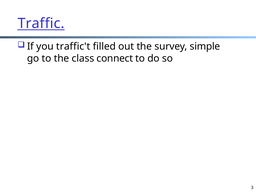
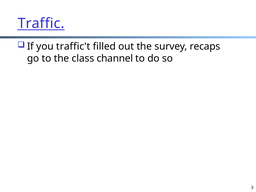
simple: simple -> recaps
connect: connect -> channel
